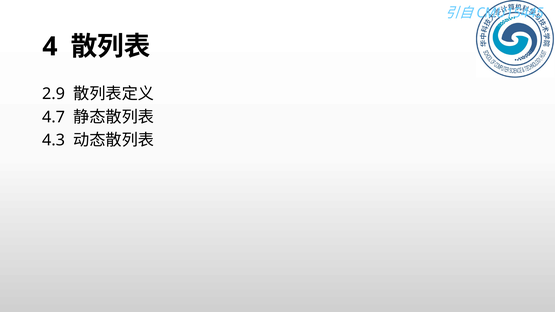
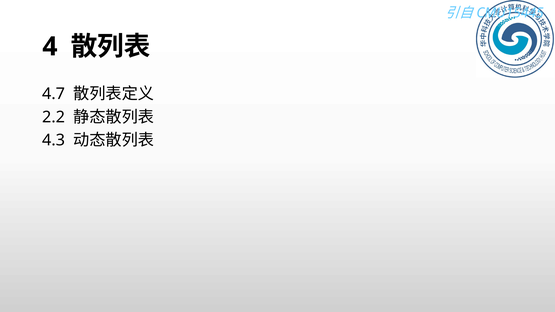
2.9: 2.9 -> 4.7
4.7: 4.7 -> 2.2
